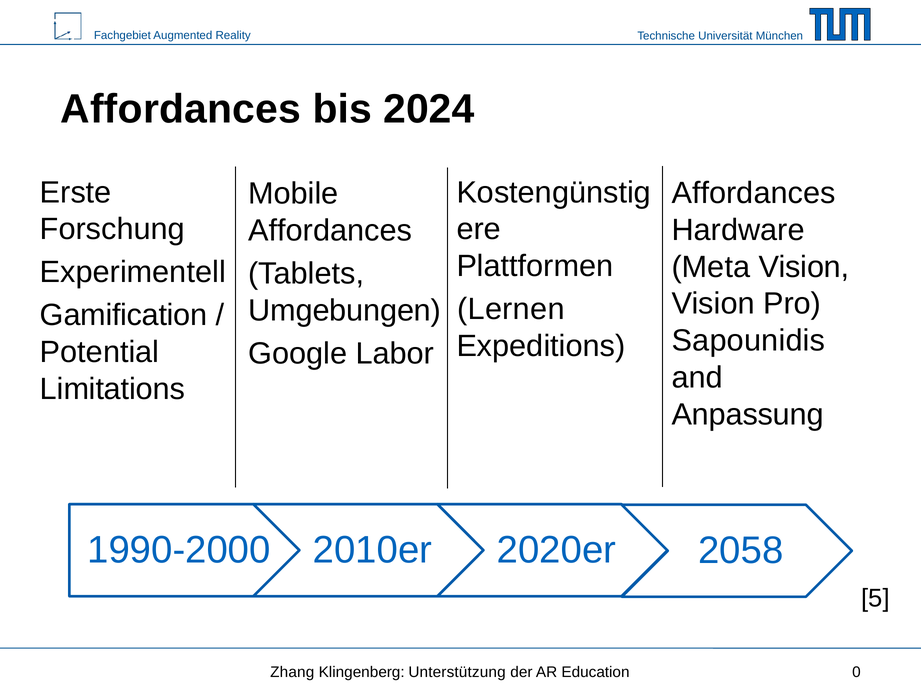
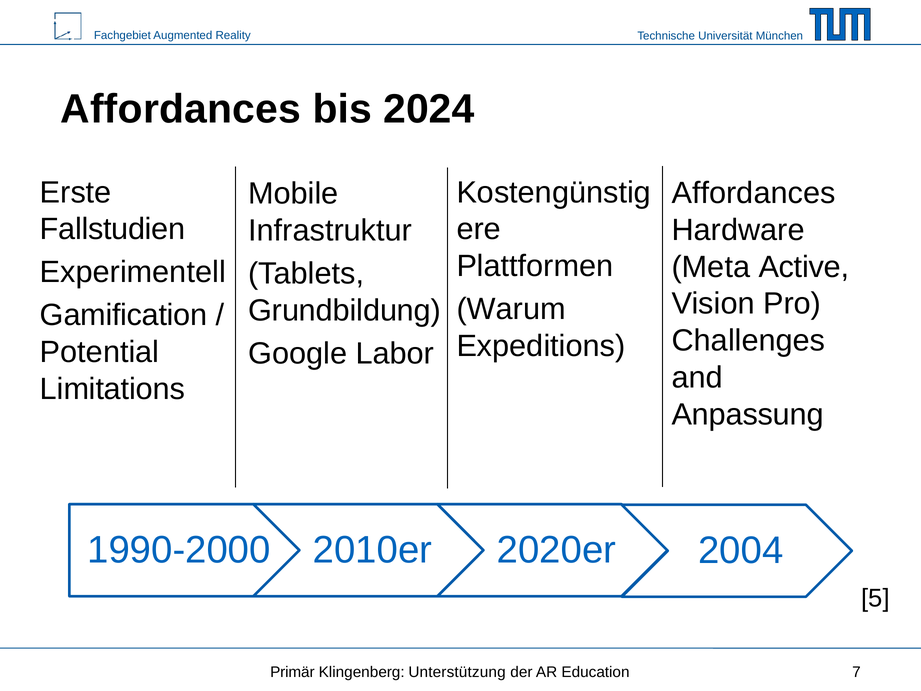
Forschung: Forschung -> Fallstudien
Affordances at (330, 230): Affordances -> Infrastruktur
Meta Vision: Vision -> Active
Lernen: Lernen -> Warum
Umgebungen: Umgebungen -> Grundbildung
Sapounidis: Sapounidis -> Challenges
2058: 2058 -> 2004
Zhang: Zhang -> Primär
0: 0 -> 7
